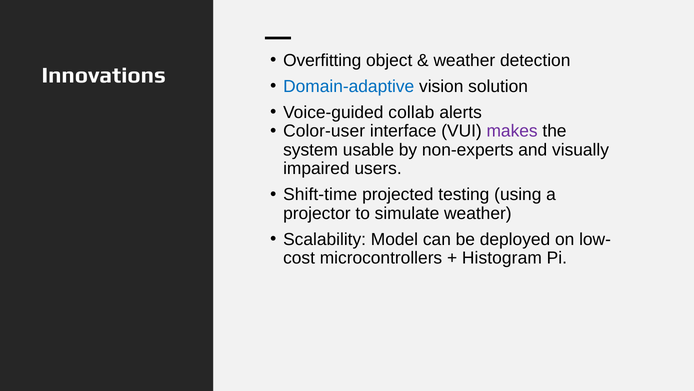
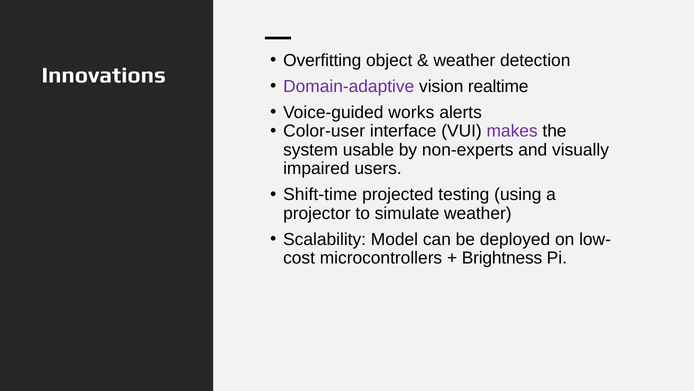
Domain-adaptive colour: blue -> purple
solution: solution -> realtime
collab: collab -> works
Histogram: Histogram -> Brightness
